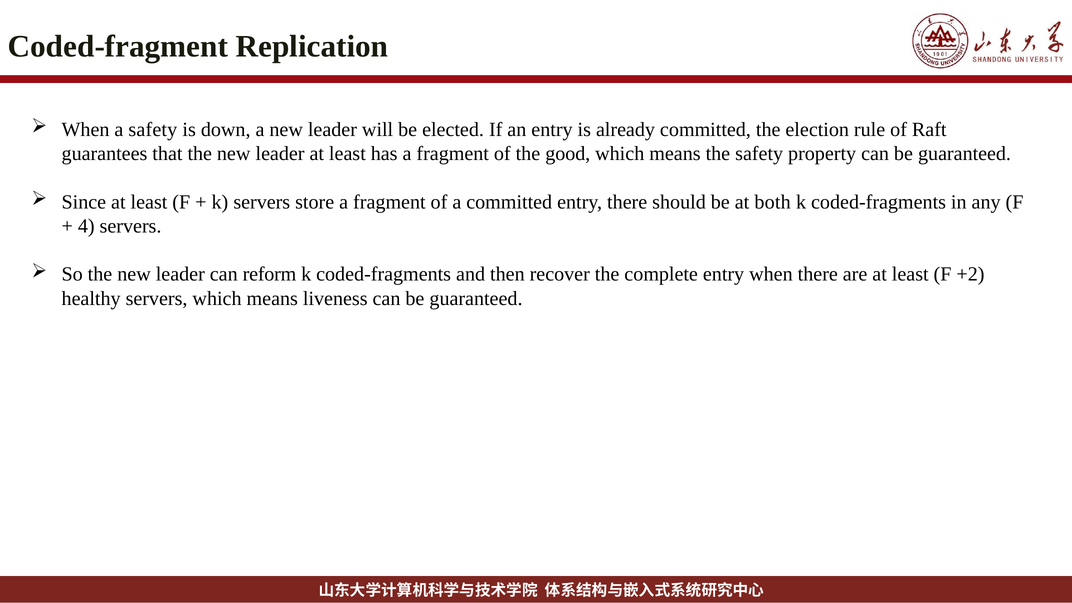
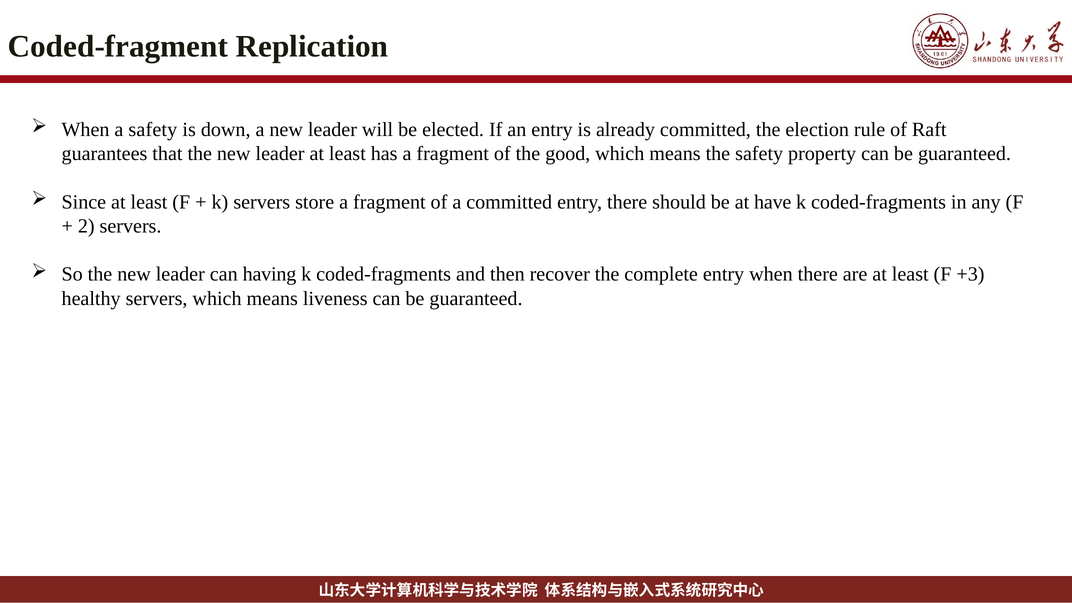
both: both -> have
4: 4 -> 2
reform: reform -> having
+2: +2 -> +3
